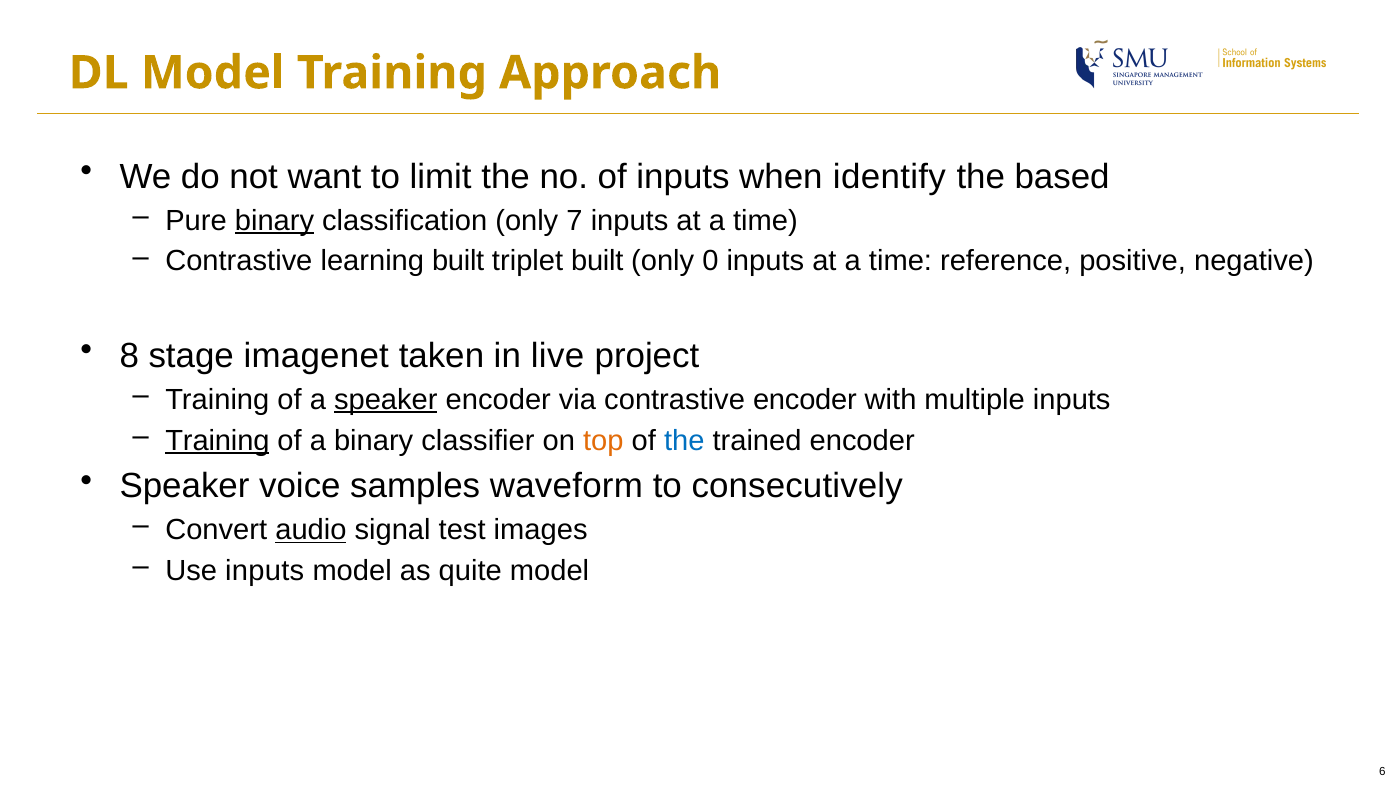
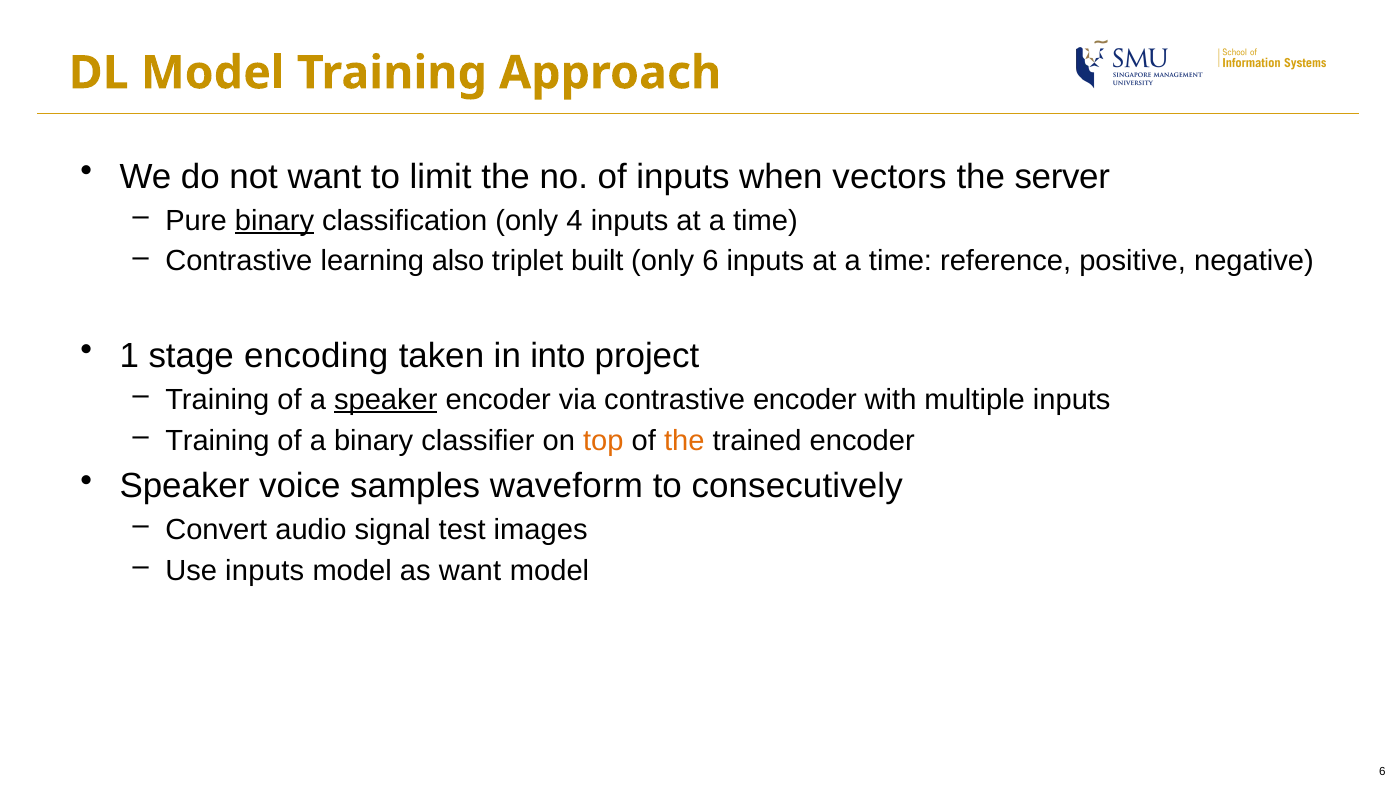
identify: identify -> vectors
based: based -> server
7: 7 -> 4
learning built: built -> also
only 0: 0 -> 6
8: 8 -> 1
imagenet: imagenet -> encoding
live: live -> into
Training at (217, 441) underline: present -> none
the at (684, 441) colour: blue -> orange
audio underline: present -> none
as quite: quite -> want
